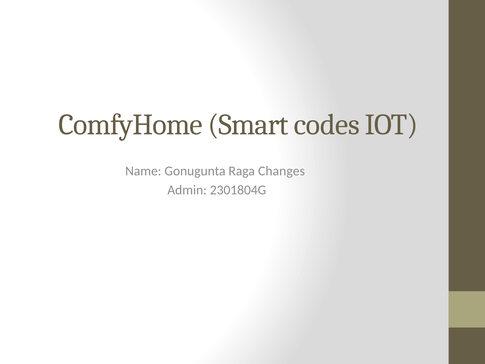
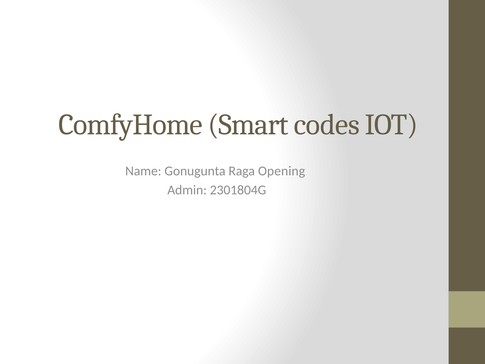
Changes: Changes -> Opening
